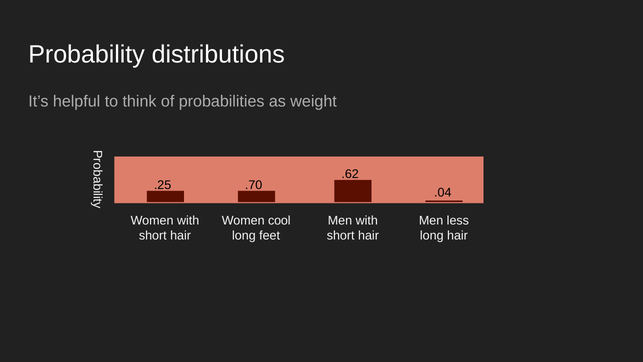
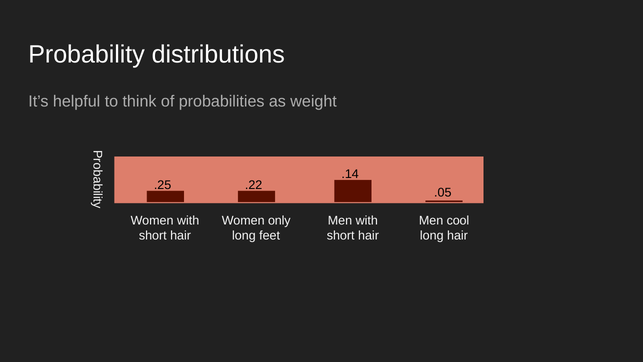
.62: .62 -> .14
.70: .70 -> .22
.04: .04 -> .05
cool: cool -> only
less: less -> cool
